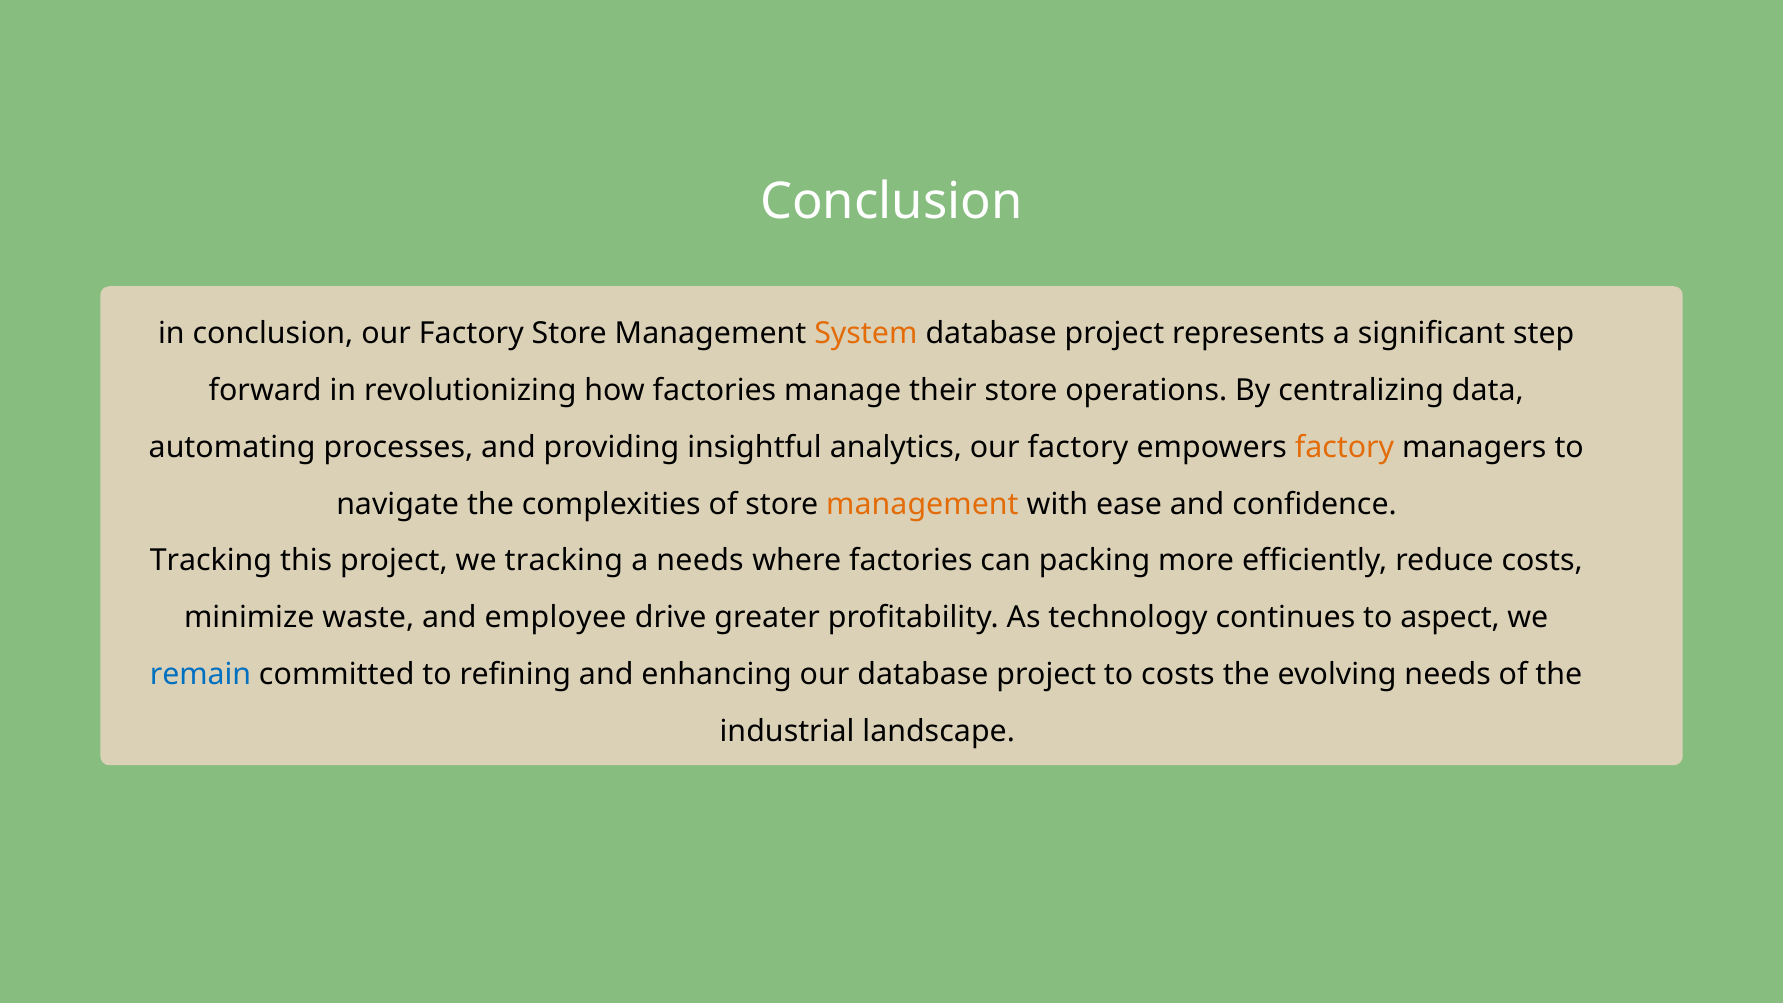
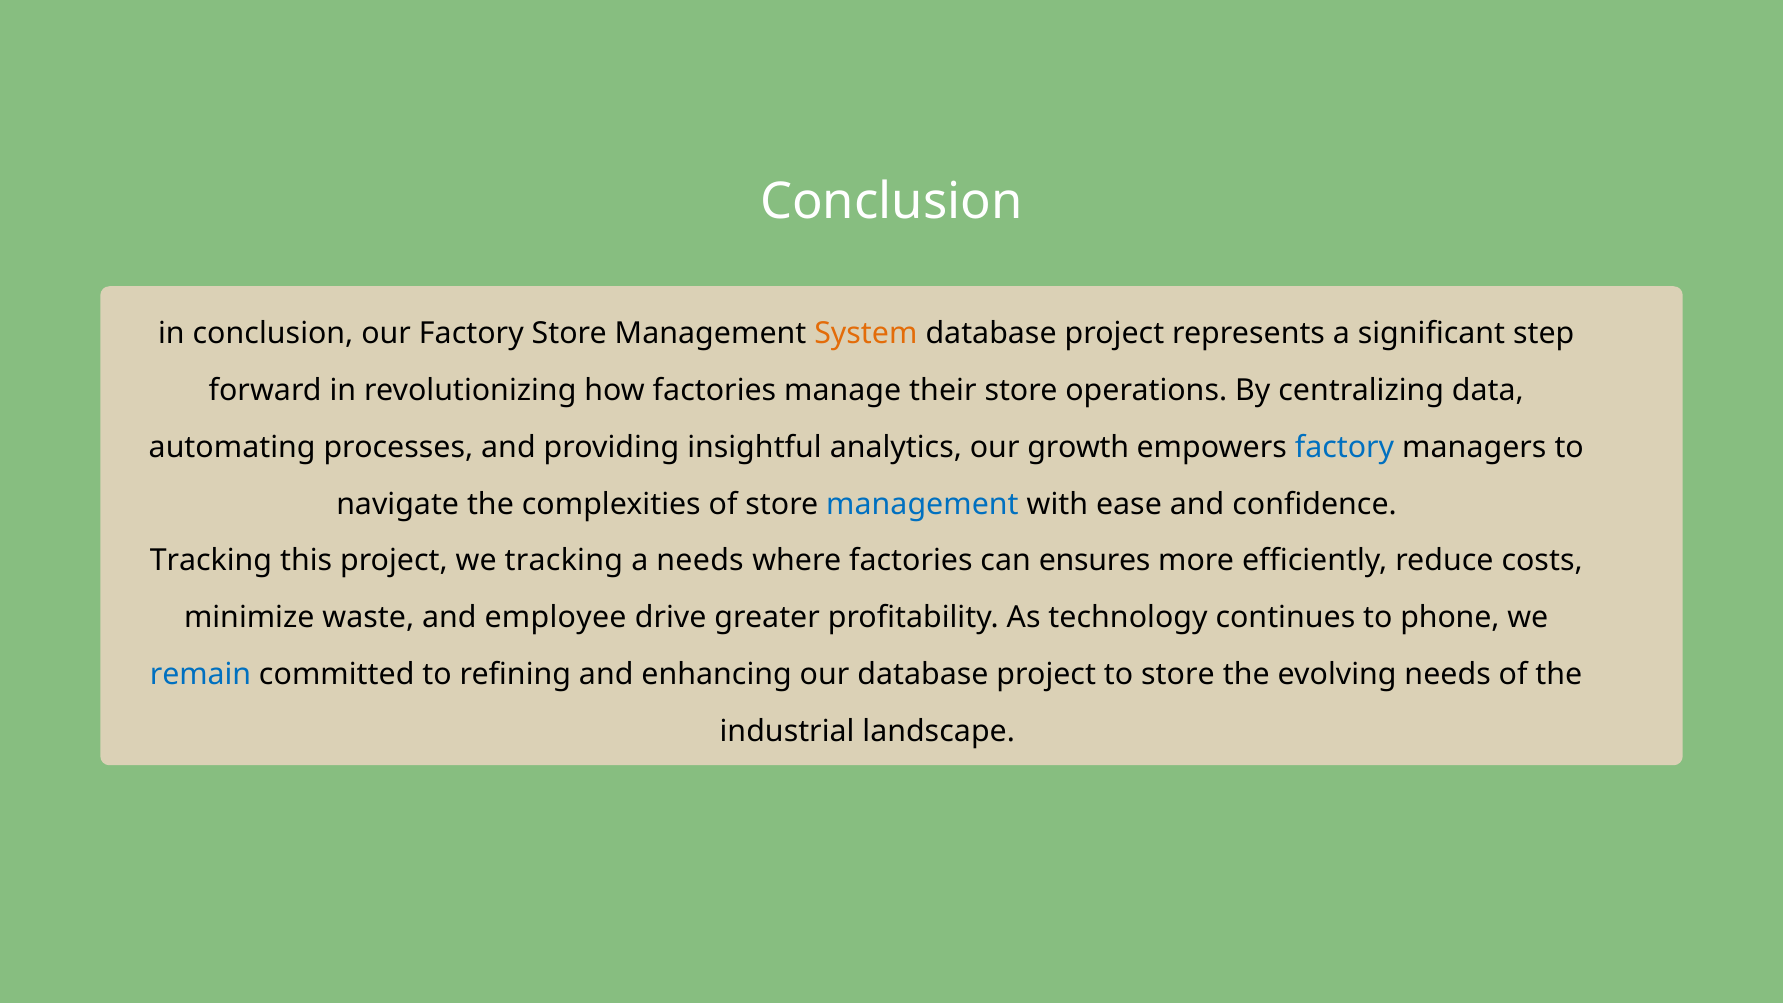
analytics our factory: factory -> growth
factory at (1345, 447) colour: orange -> blue
management at (922, 504) colour: orange -> blue
packing: packing -> ensures
aspect: aspect -> phone
to costs: costs -> store
